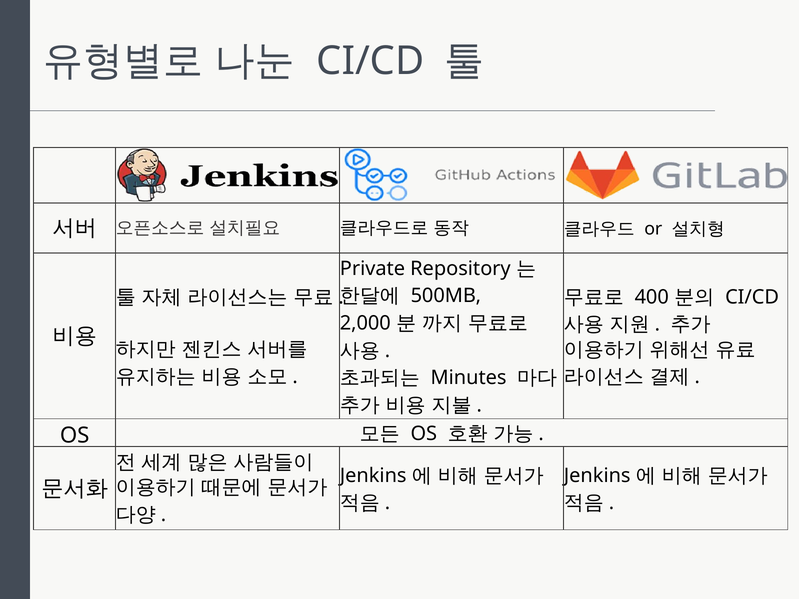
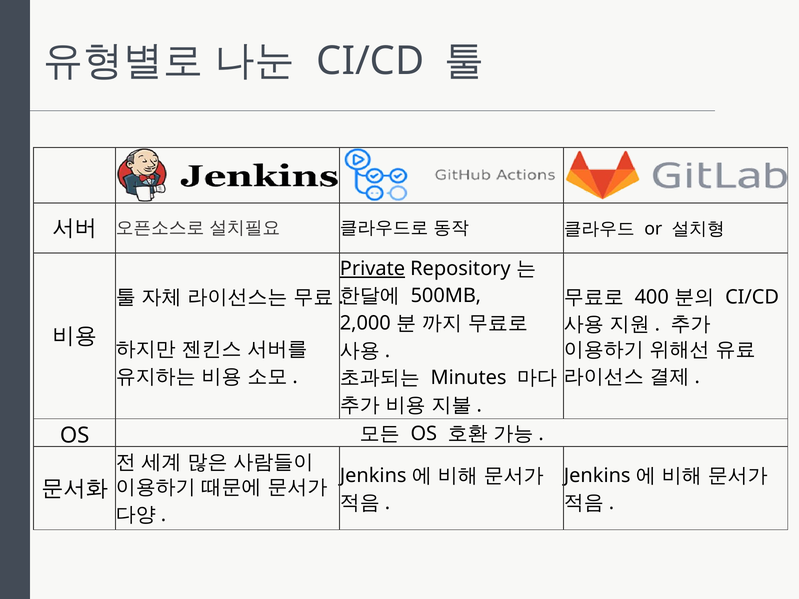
Private underline: none -> present
